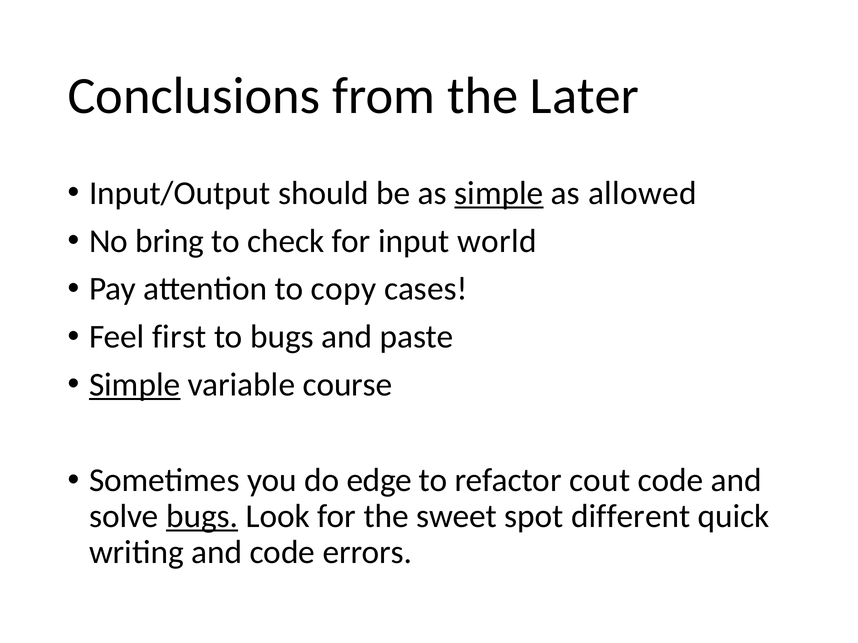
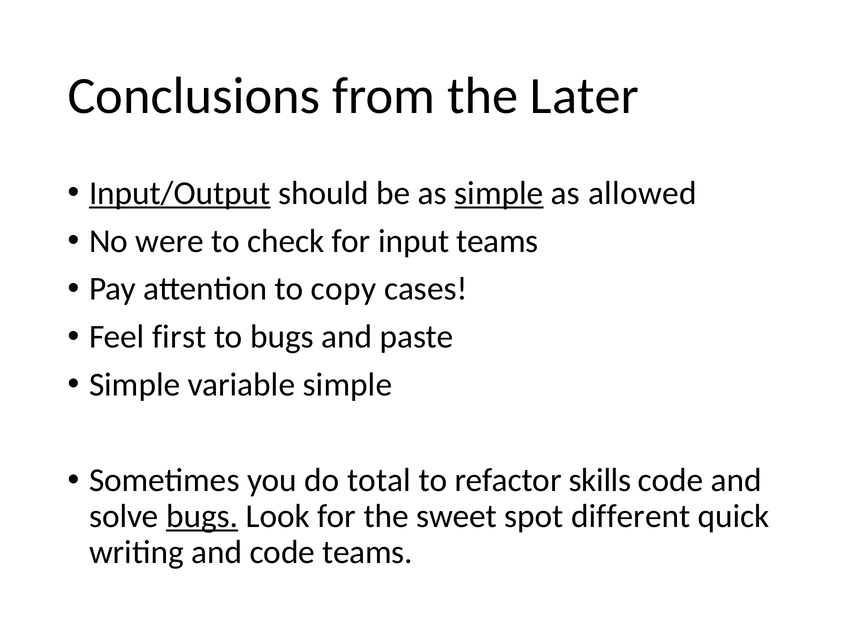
Input/Output underline: none -> present
bring: bring -> were
input world: world -> teams
Simple at (135, 385) underline: present -> none
variable course: course -> simple
edge: edge -> total
cout: cout -> skills
code errors: errors -> teams
